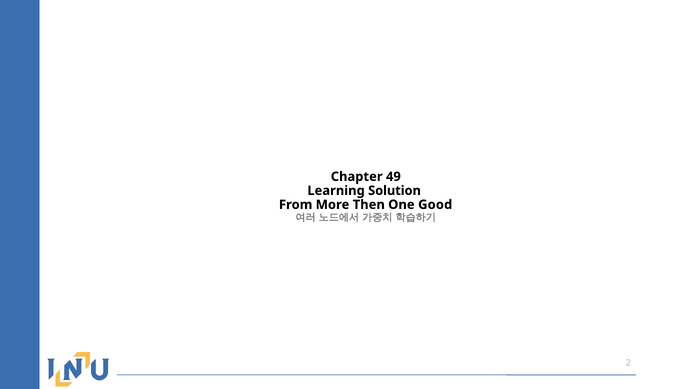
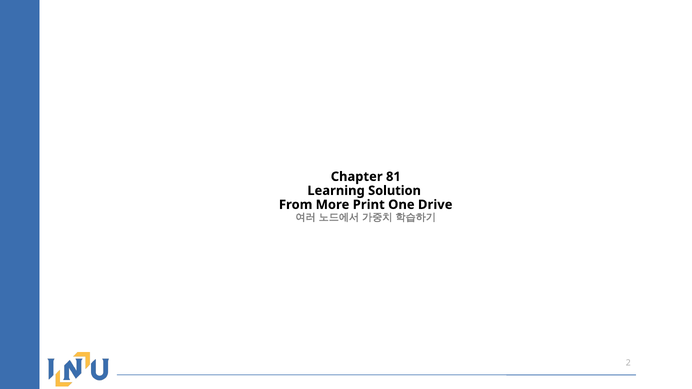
49: 49 -> 81
Then: Then -> Print
Good: Good -> Drive
